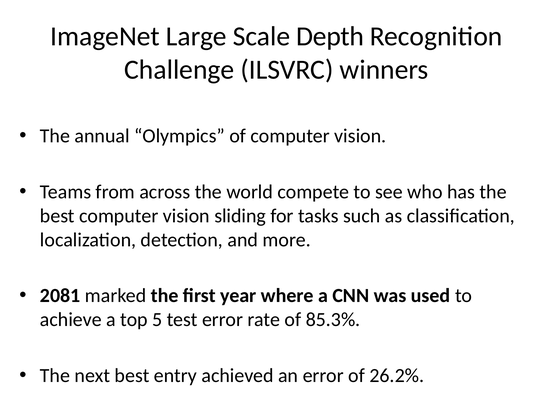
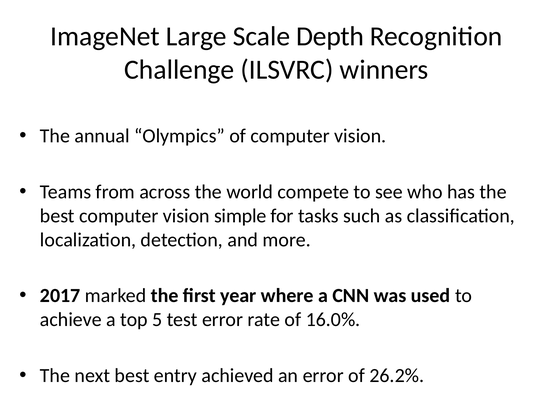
sliding: sliding -> simple
2081: 2081 -> 2017
85.3%: 85.3% -> 16.0%
